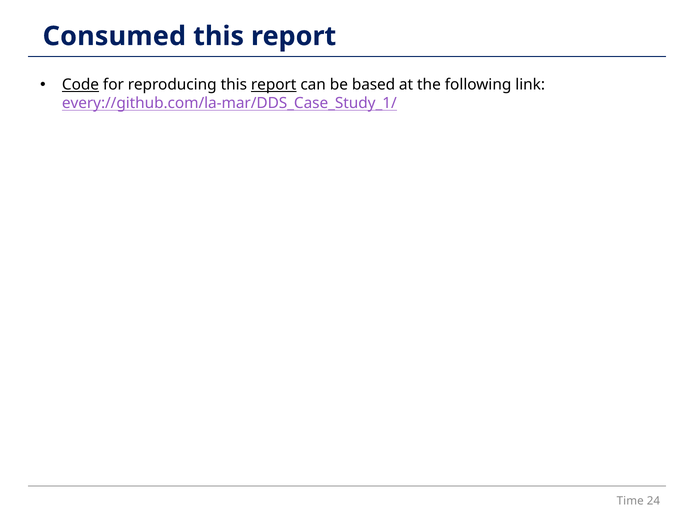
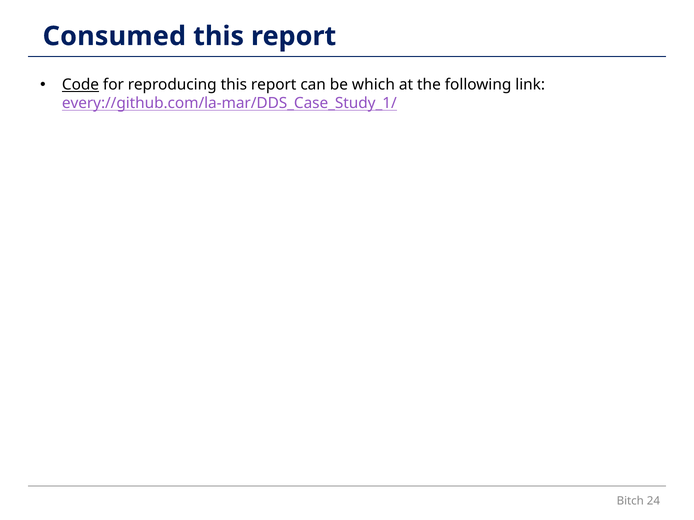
report at (274, 85) underline: present -> none
based: based -> which
Time: Time -> Bitch
